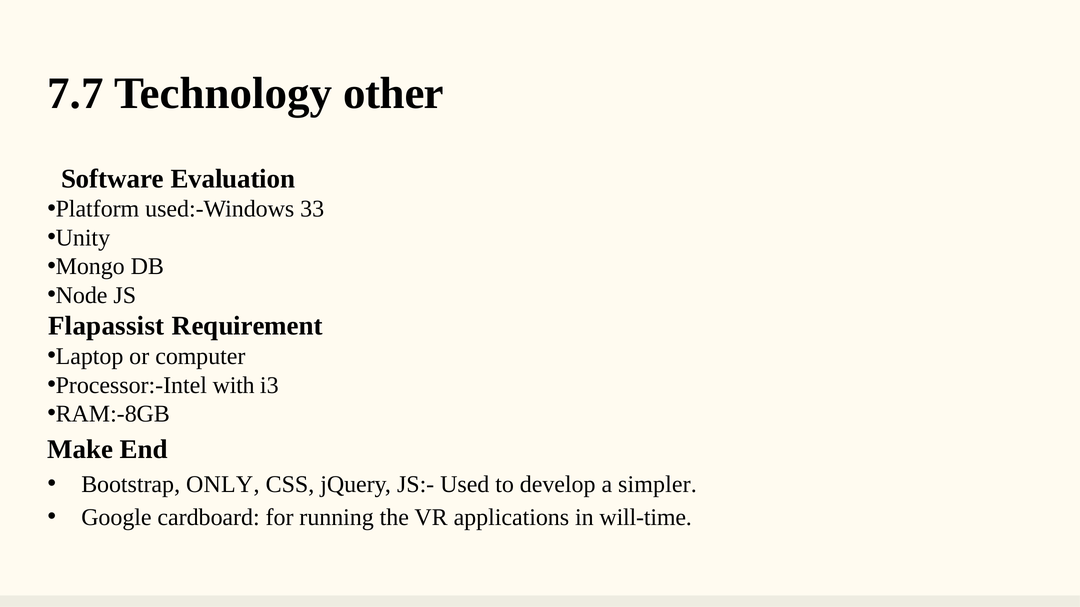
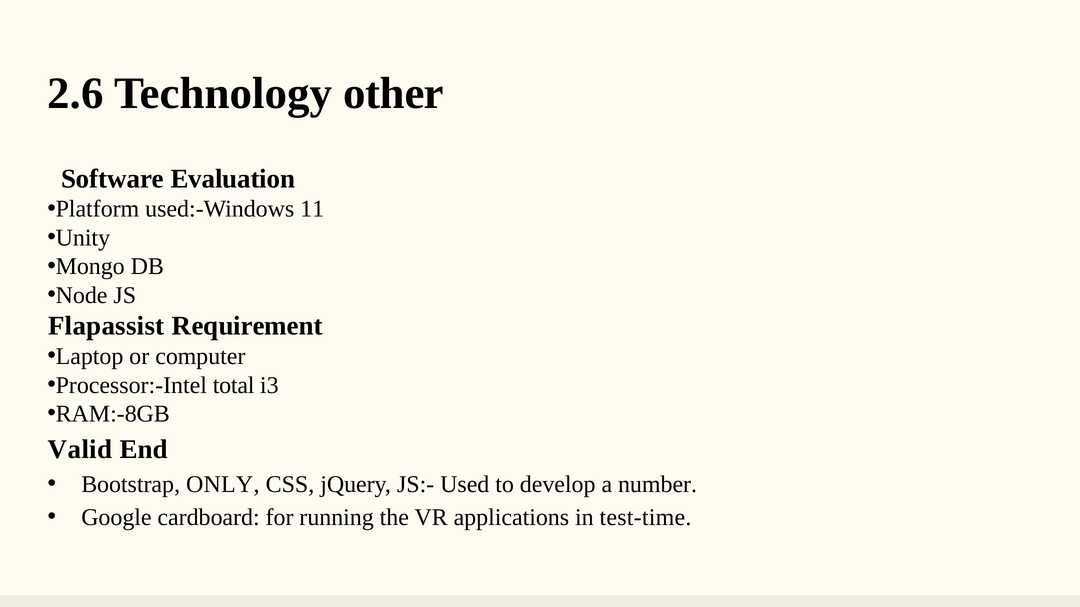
7.7: 7.7 -> 2.6
33: 33 -> 11
with: with -> total
Make: Make -> Valid
simpler: simpler -> number
will-time: will-time -> test-time
